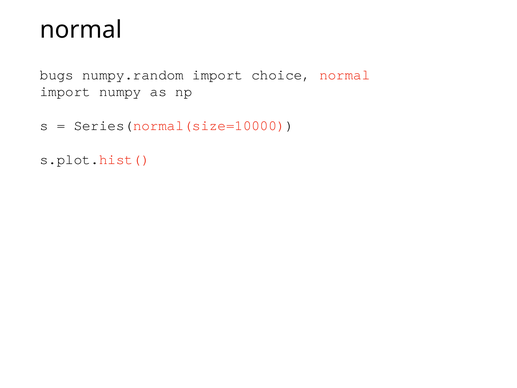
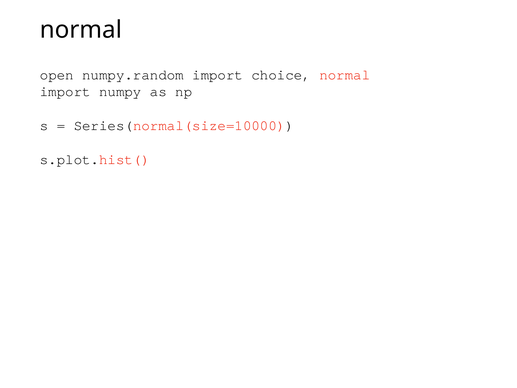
bugs: bugs -> open
